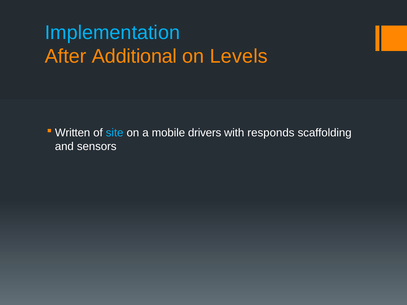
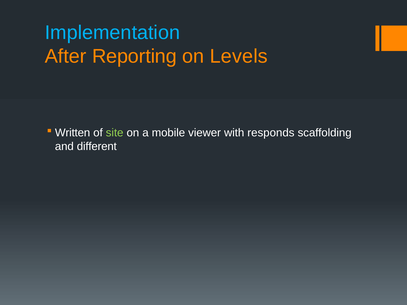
Additional: Additional -> Reporting
site colour: light blue -> light green
drivers: drivers -> viewer
sensors: sensors -> different
